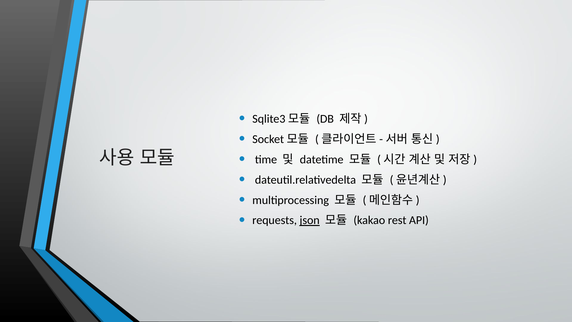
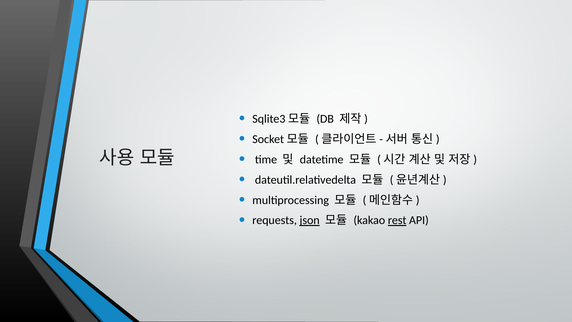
rest underline: none -> present
